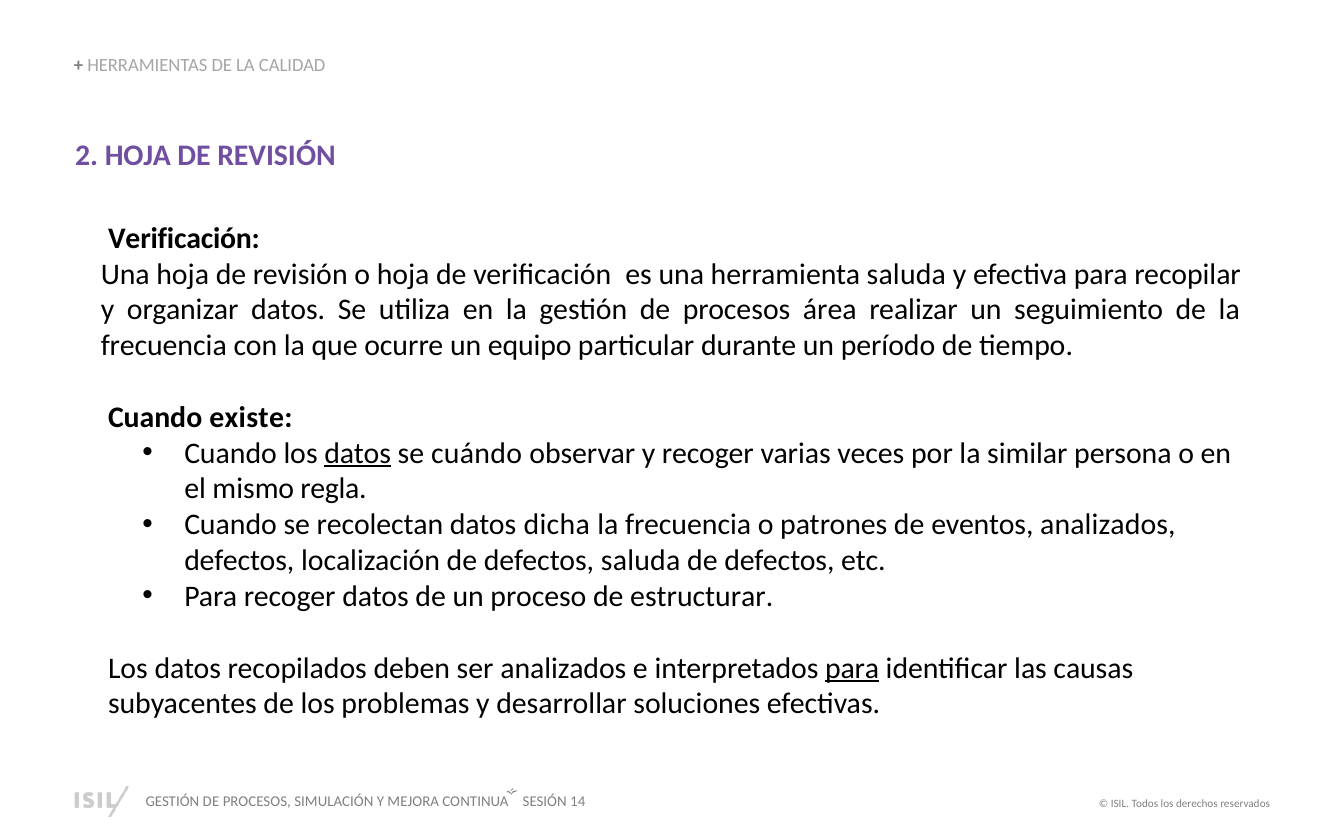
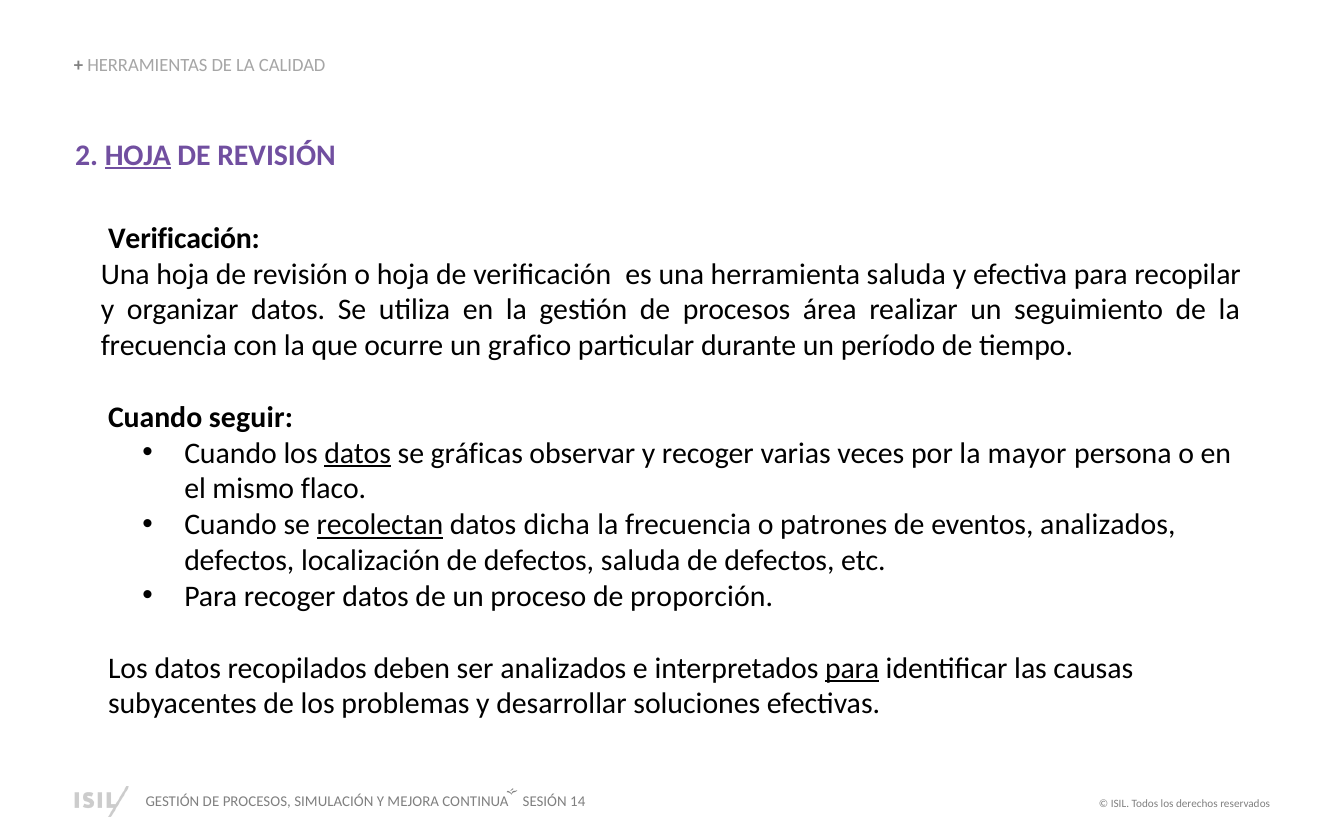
HOJA at (138, 155) underline: none -> present
equipo: equipo -> grafico
existe: existe -> seguir
cuándo: cuándo -> gráficas
similar: similar -> mayor
regla: regla -> flaco
recolectan underline: none -> present
estructurar: estructurar -> proporción
